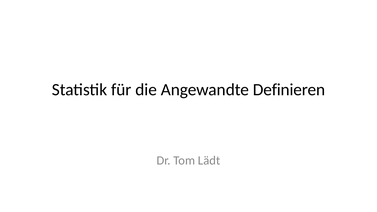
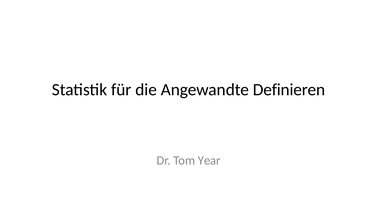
Lädt: Lädt -> Year
